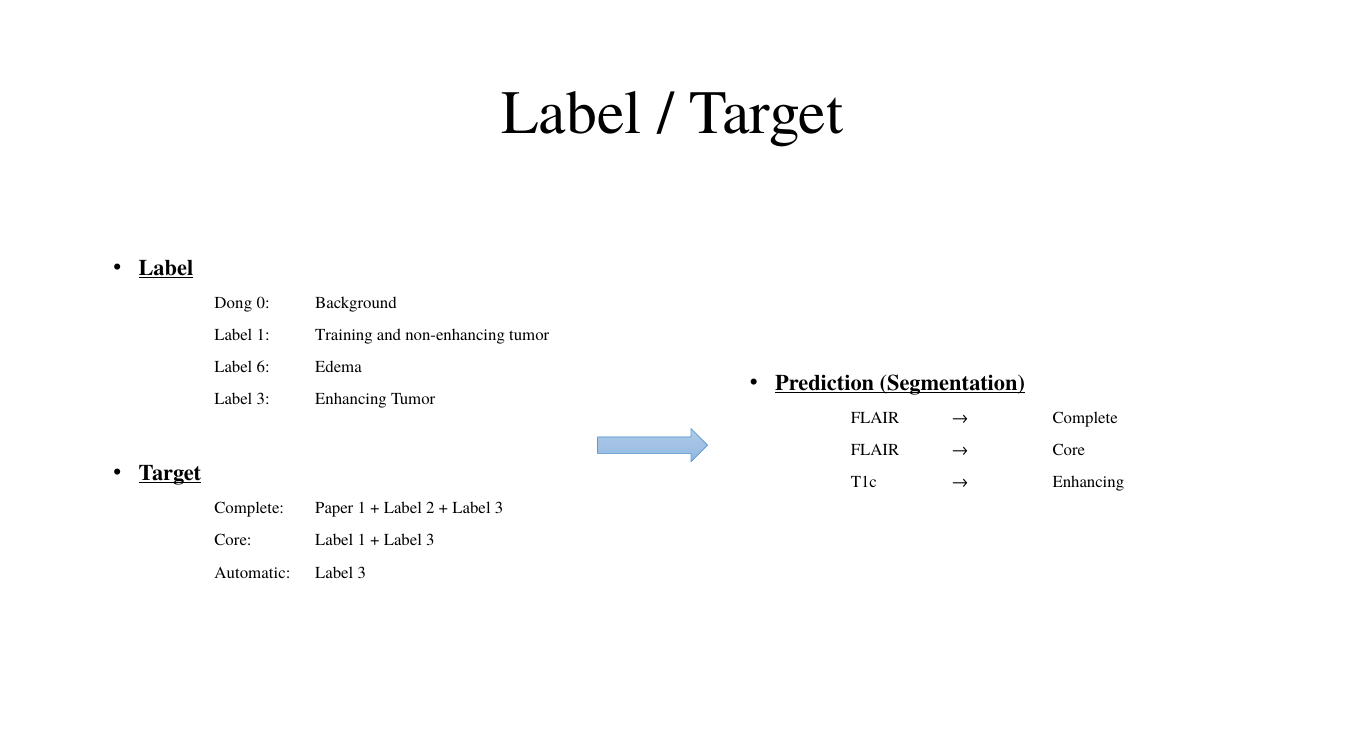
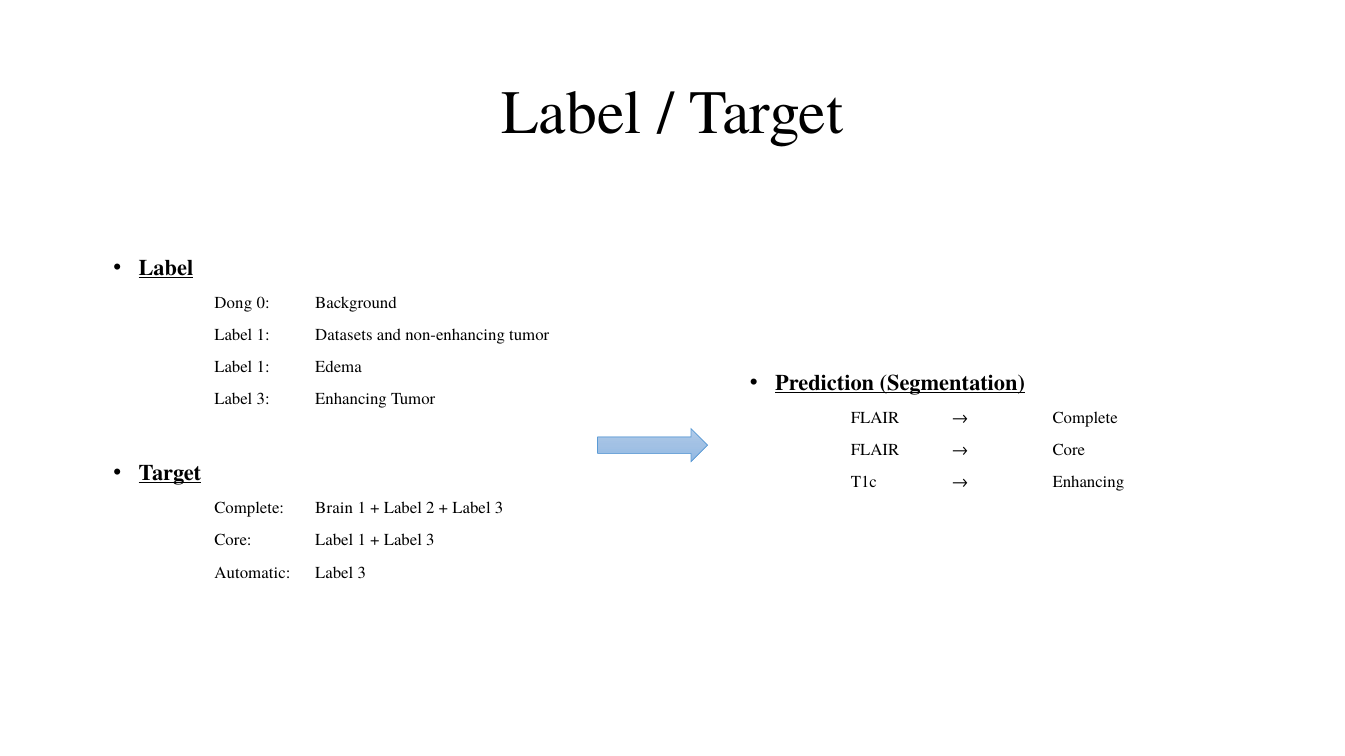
Training: Training -> Datasets
6 at (263, 368): 6 -> 1
Paper: Paper -> Brain
